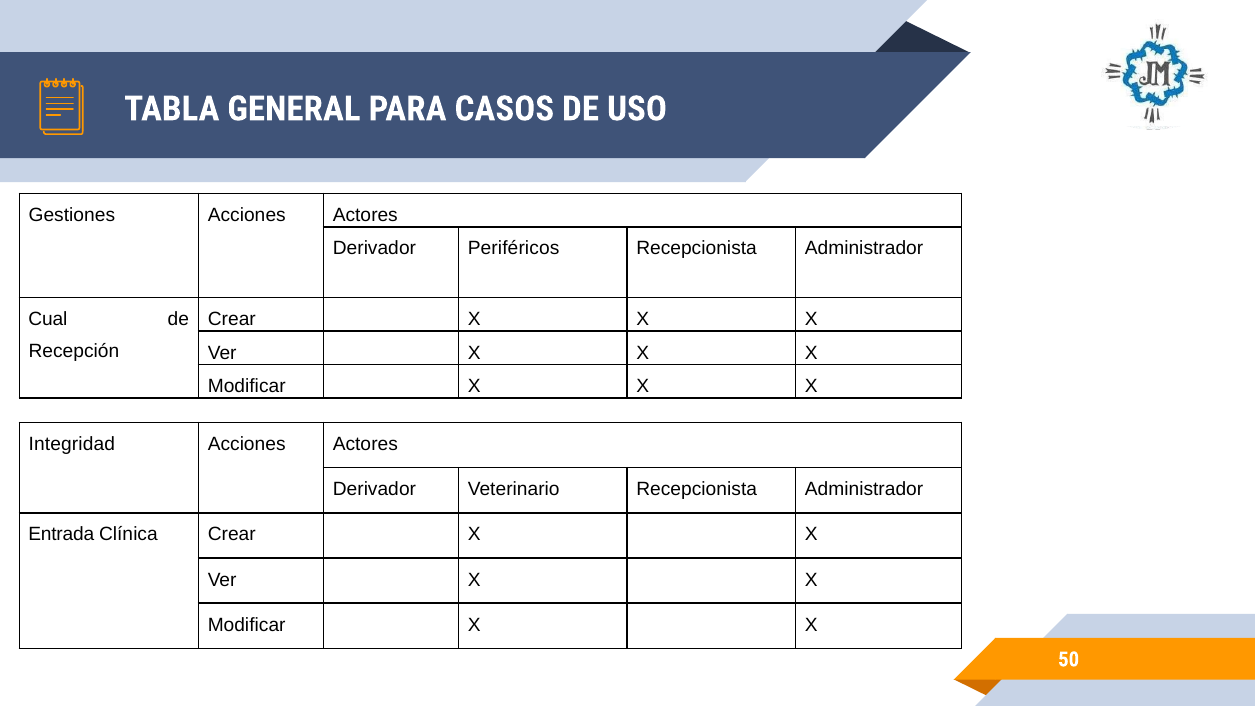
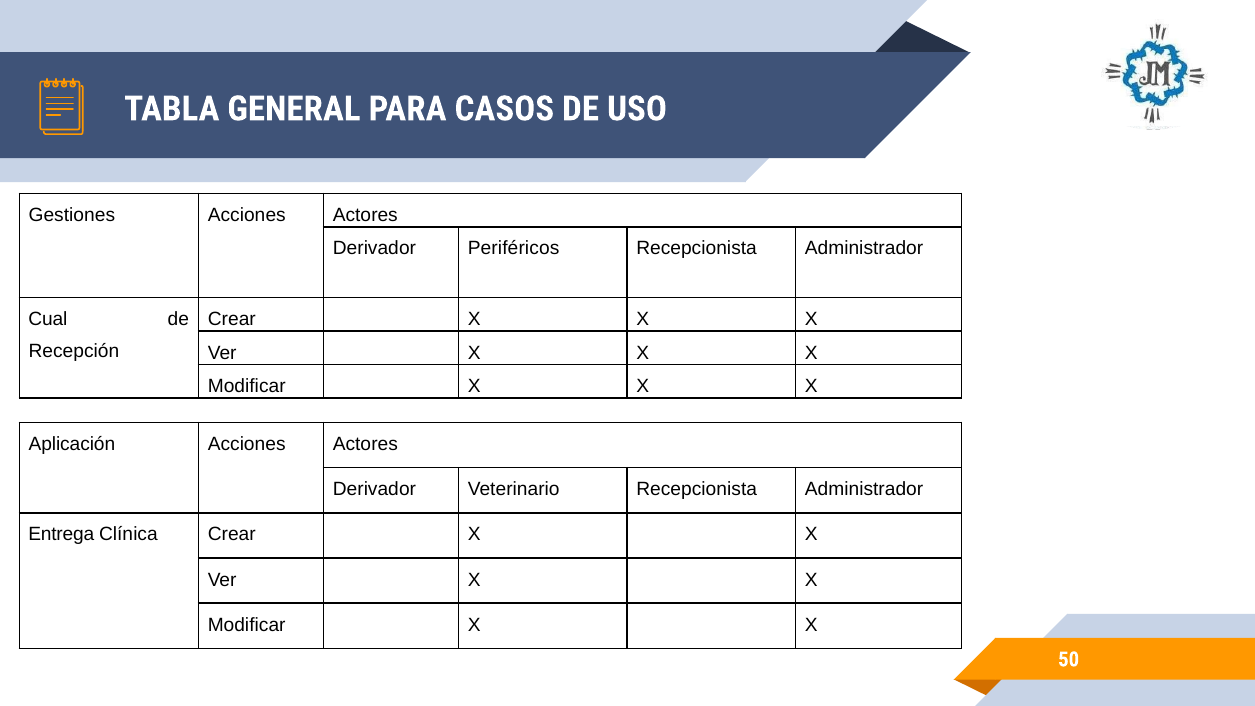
Integridad: Integridad -> Aplicación
Entrada: Entrada -> Entrega
